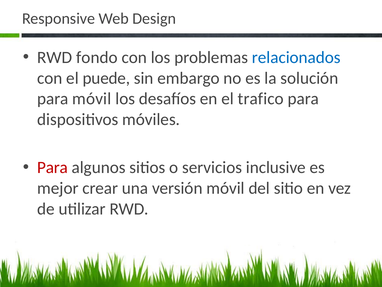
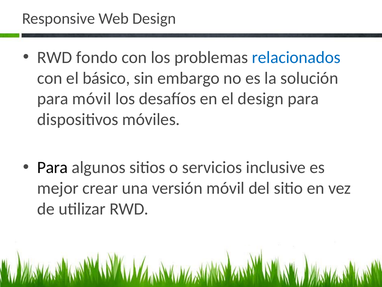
puede: puede -> básico
el trafico: trafico -> design
Para at (53, 167) colour: red -> black
